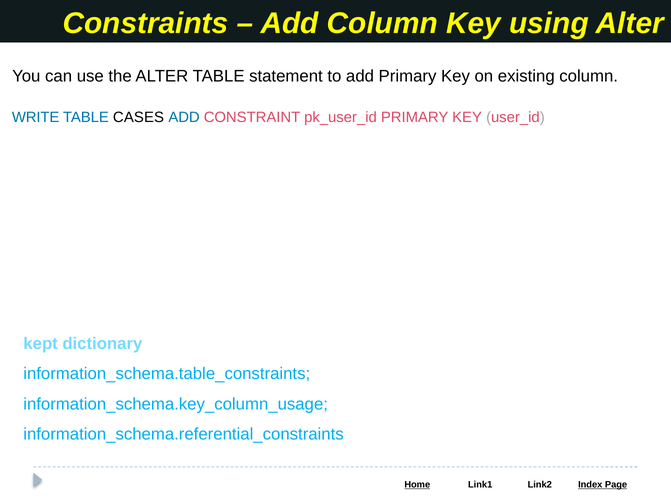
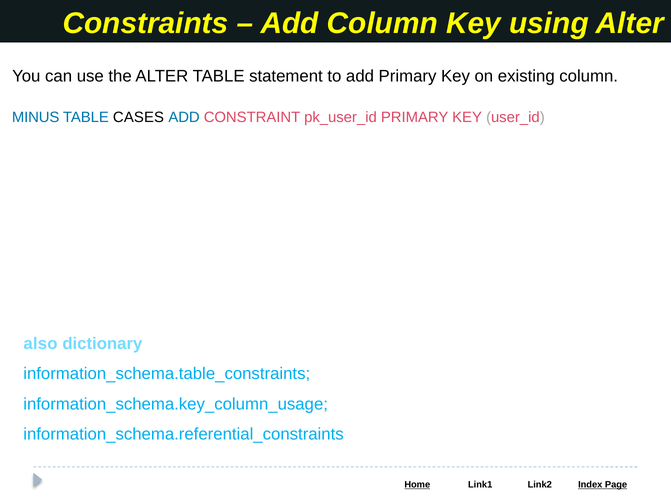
WRITE: WRITE -> MINUS
kept: kept -> also
